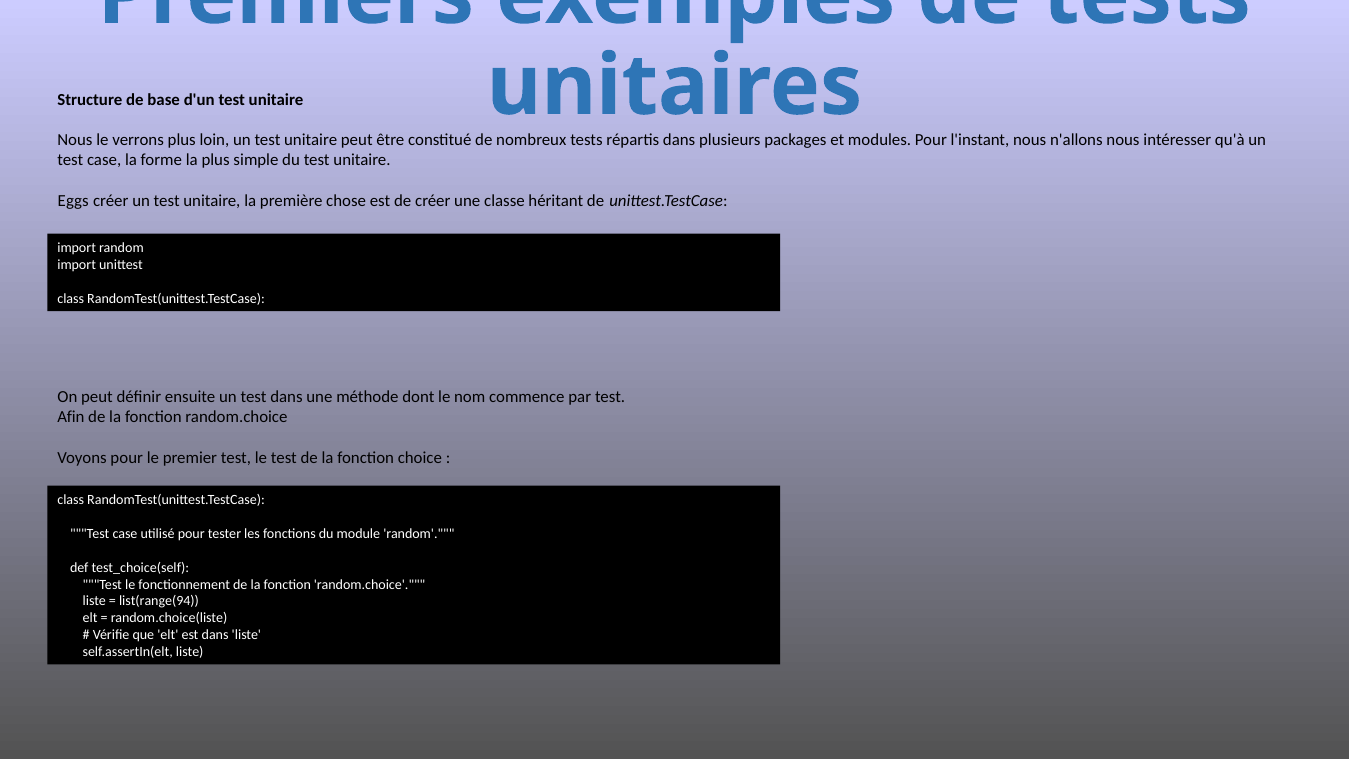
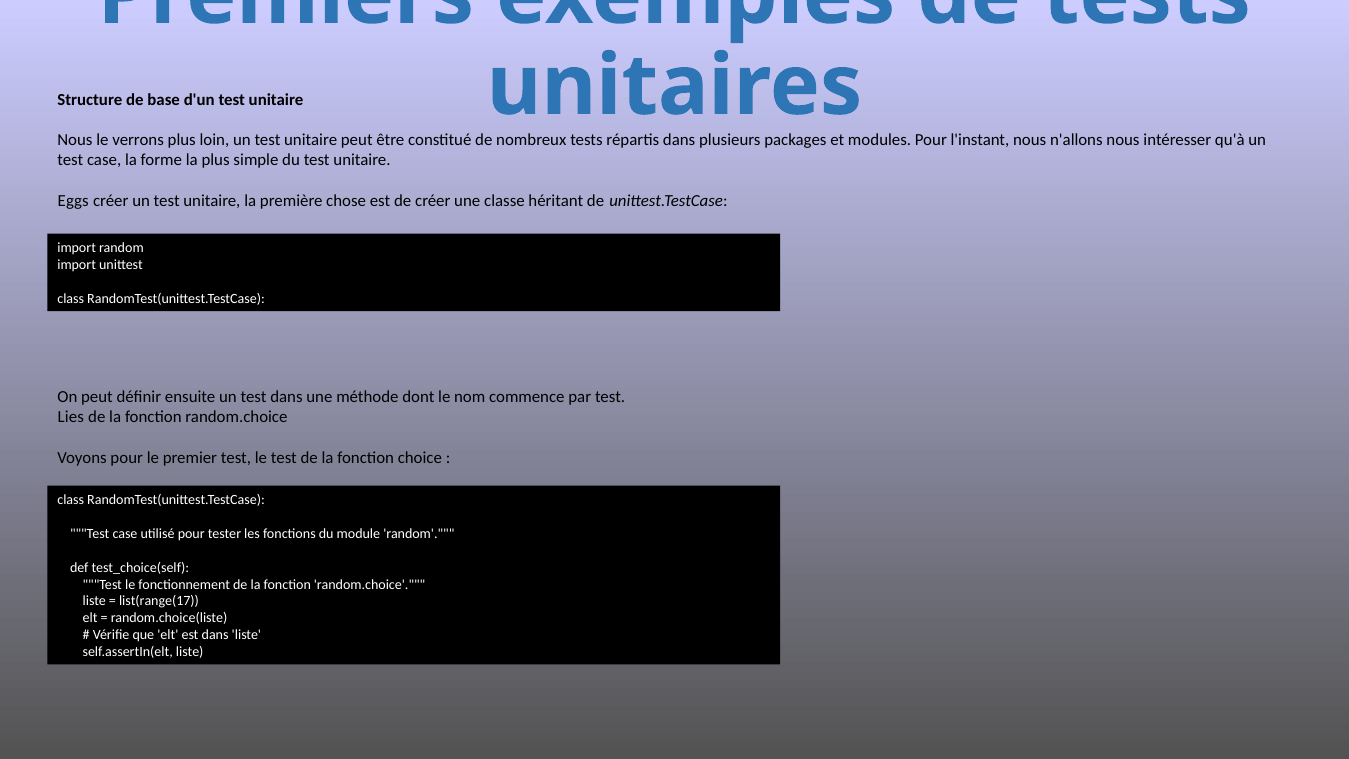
Afin: Afin -> Lies
list(range(94: list(range(94 -> list(range(17
